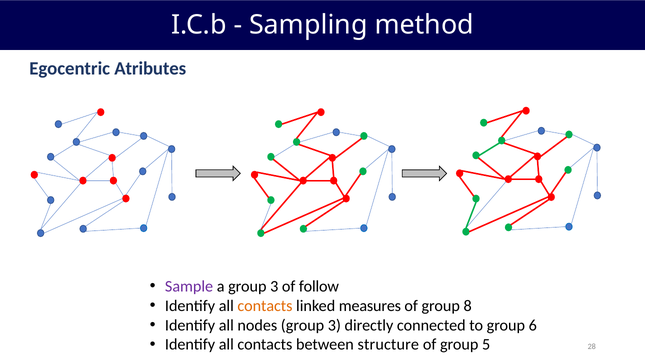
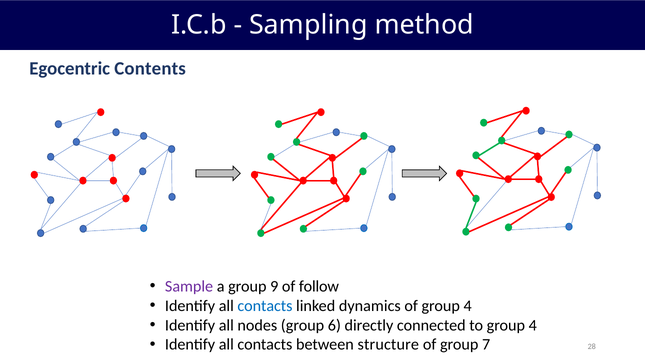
Atributes: Atributes -> Contents
a group 3: 3 -> 9
contacts at (265, 306) colour: orange -> blue
measures: measures -> dynamics
of group 8: 8 -> 4
nodes group 3: 3 -> 6
to group 6: 6 -> 4
5: 5 -> 7
